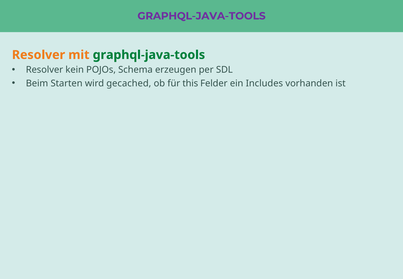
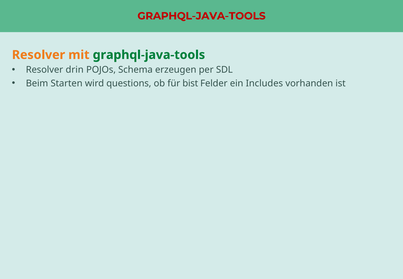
GRAPHQL-JAVA-TOOLS at (202, 16) colour: purple -> red
kein: kein -> drin
gecached: gecached -> questions
this: this -> bist
